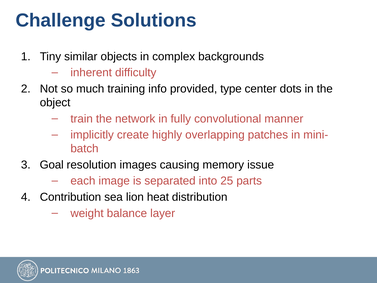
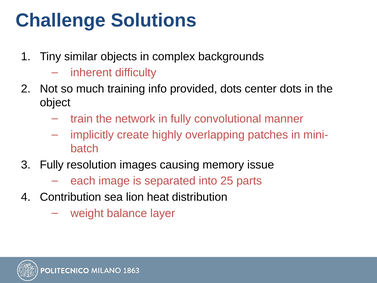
provided type: type -> dots
Goal at (52, 165): Goal -> Fully
